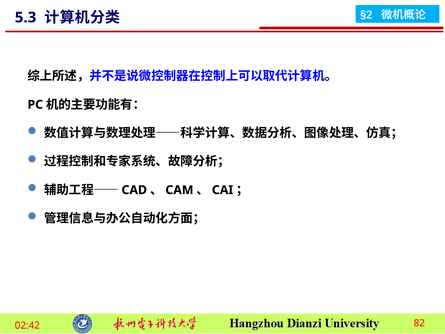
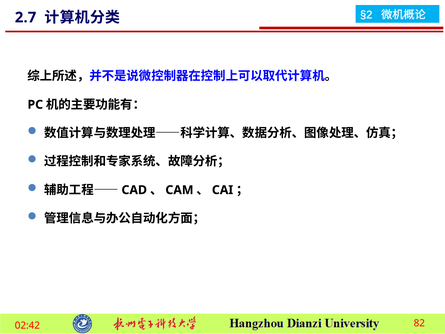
5.3: 5.3 -> 2.7
